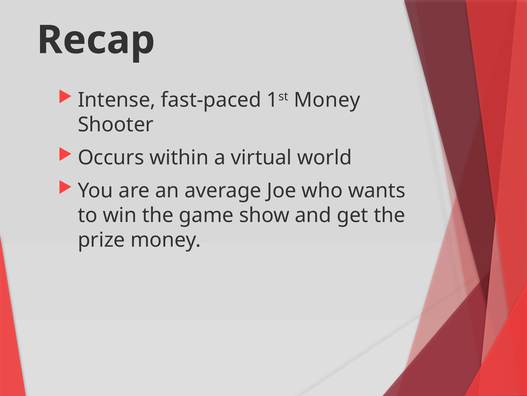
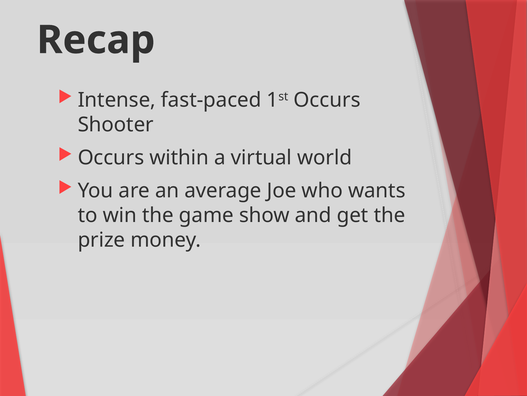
1st Money: Money -> Occurs
